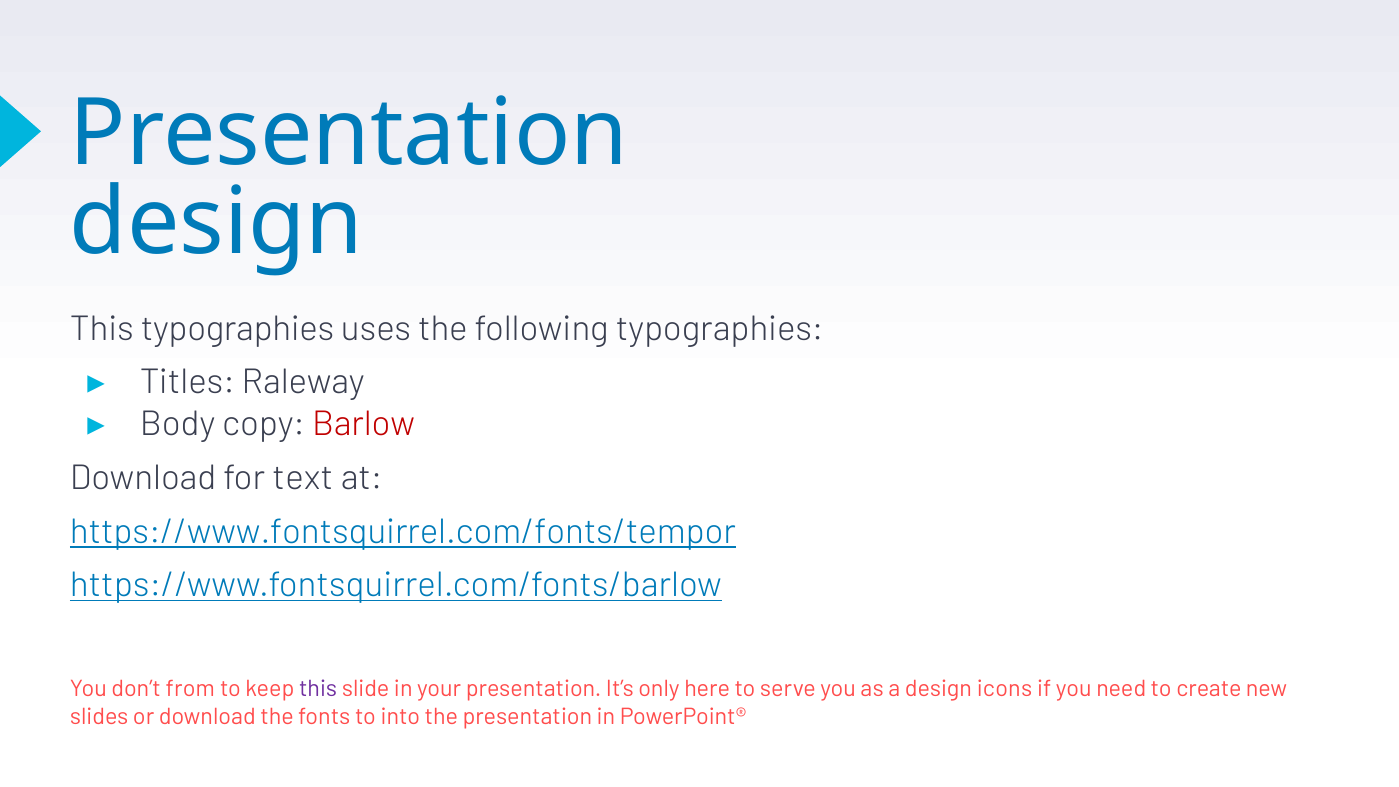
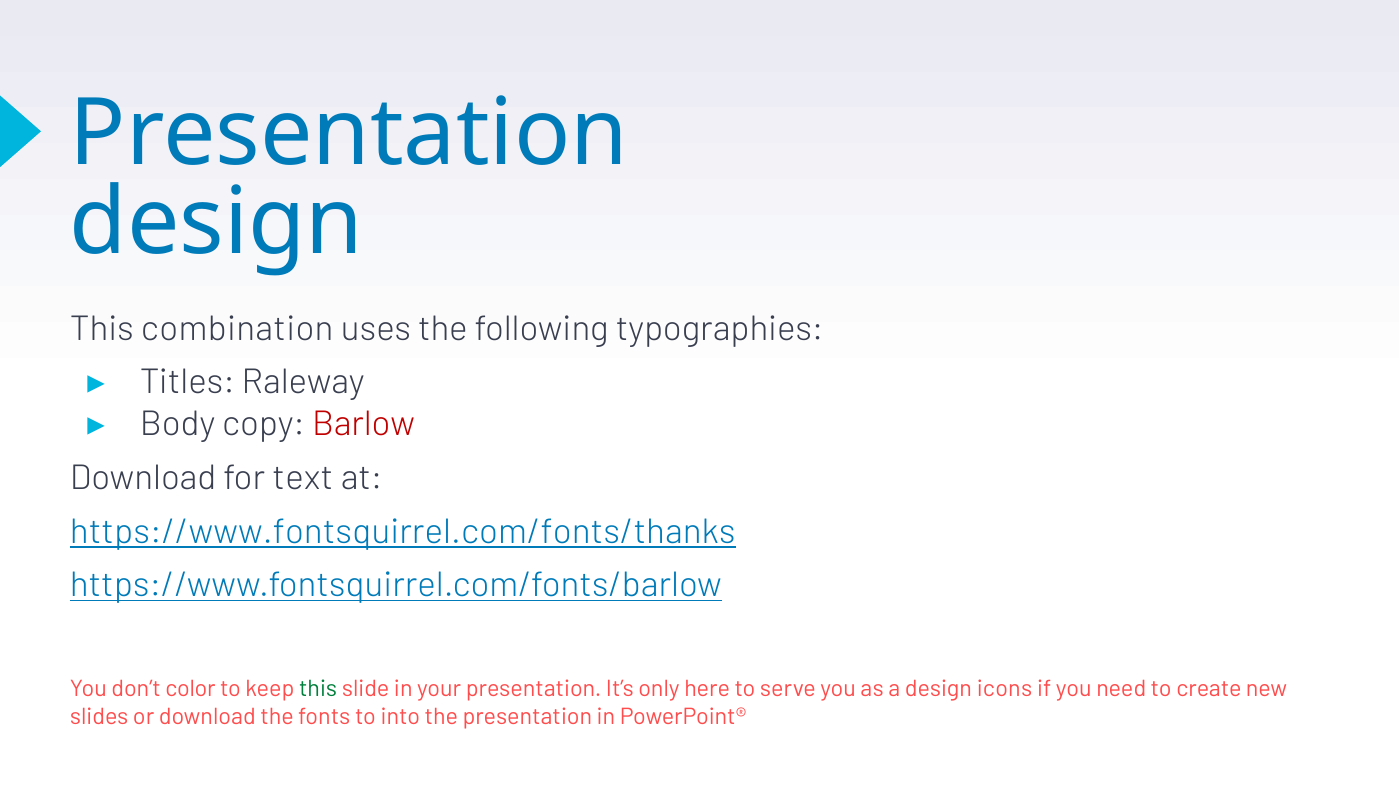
This typographies: typographies -> combination
https://www.fontsquirrel.com/fonts/tempor: https://www.fontsquirrel.com/fonts/tempor -> https://www.fontsquirrel.com/fonts/thanks
from: from -> color
this at (318, 689) colour: purple -> green
